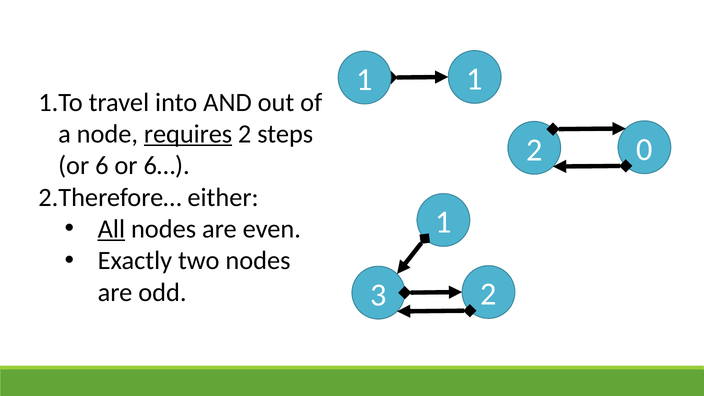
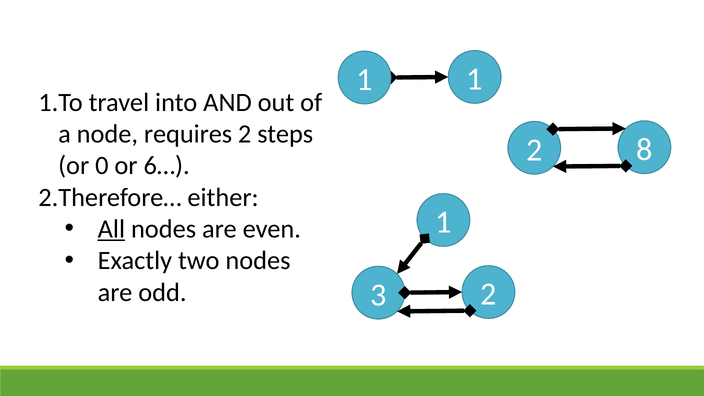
requires underline: present -> none
0: 0 -> 8
6: 6 -> 0
